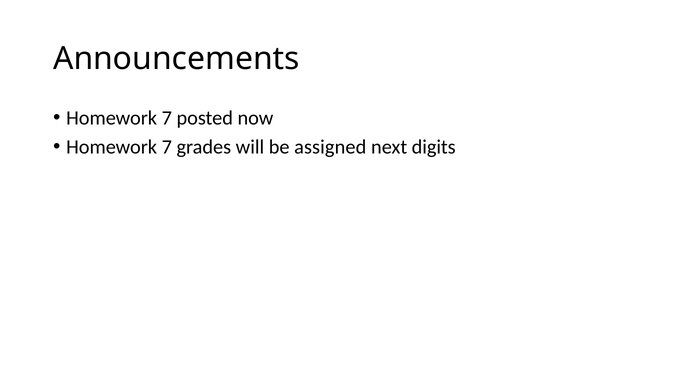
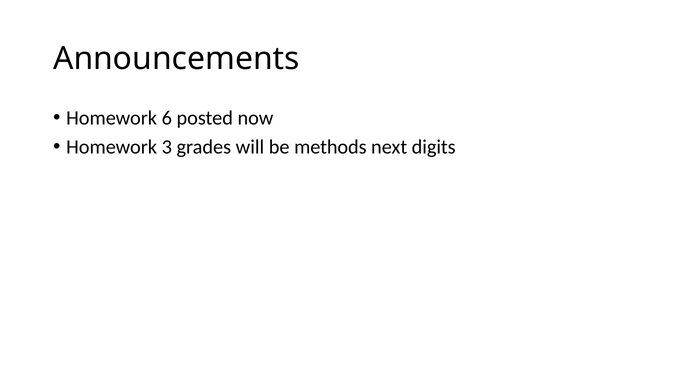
7 at (167, 118): 7 -> 6
7 at (167, 147): 7 -> 3
assigned: assigned -> methods
